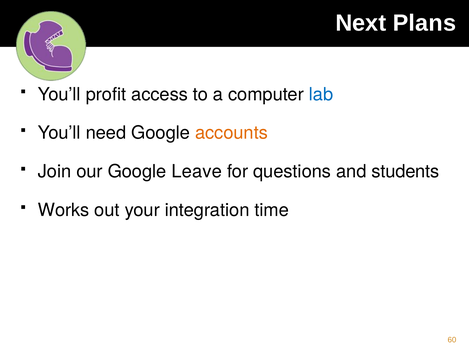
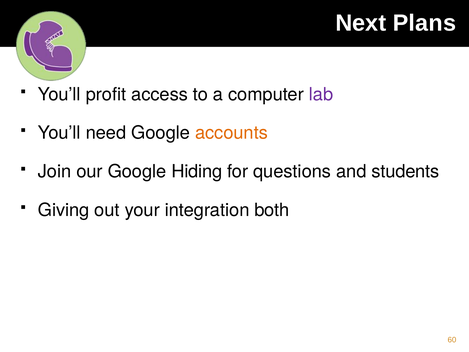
lab colour: blue -> purple
Leave: Leave -> Hiding
Works: Works -> Giving
time: time -> both
